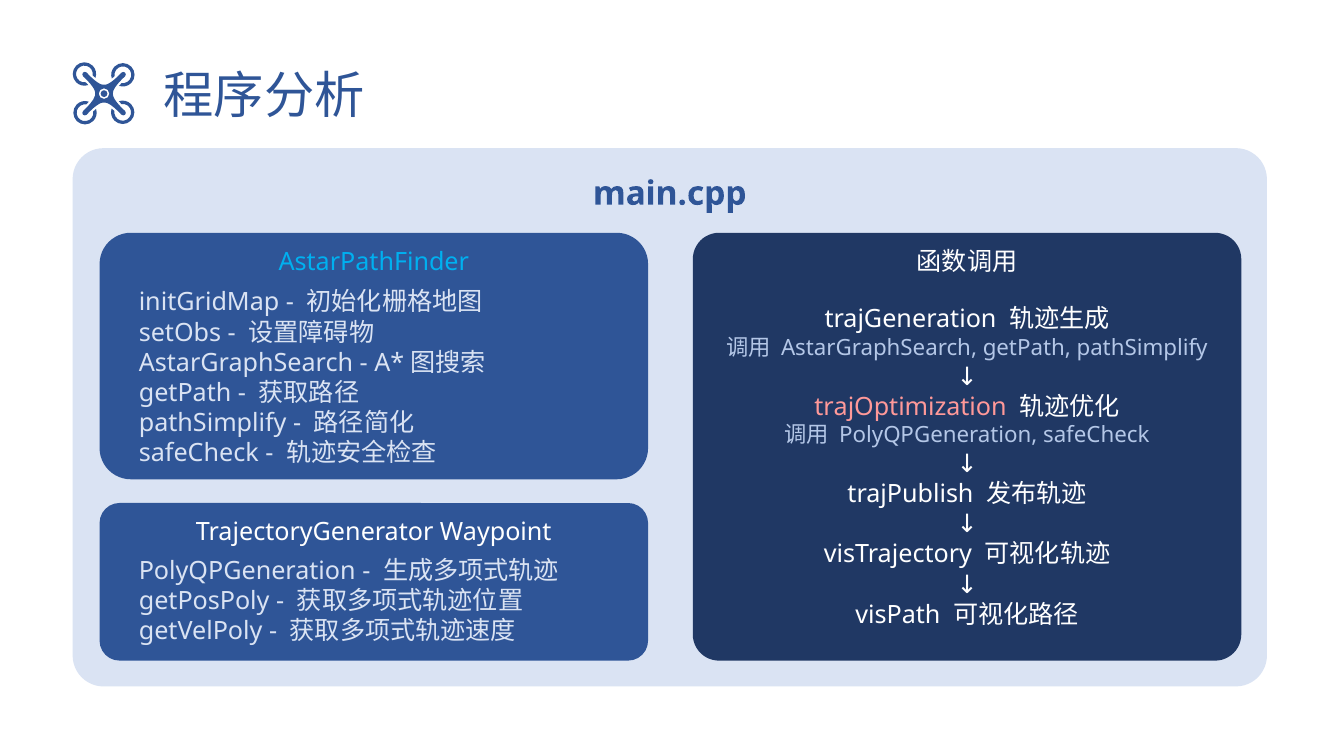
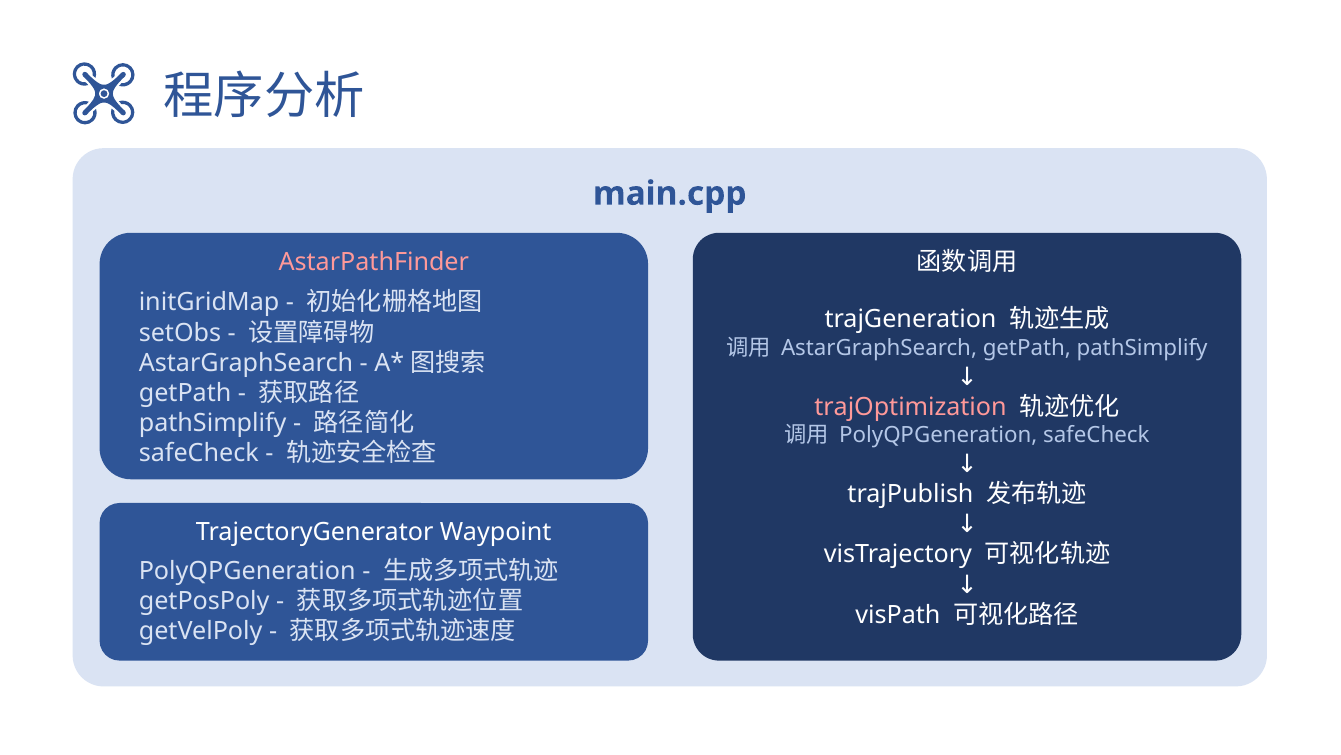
AstarPathFinder colour: light blue -> pink
